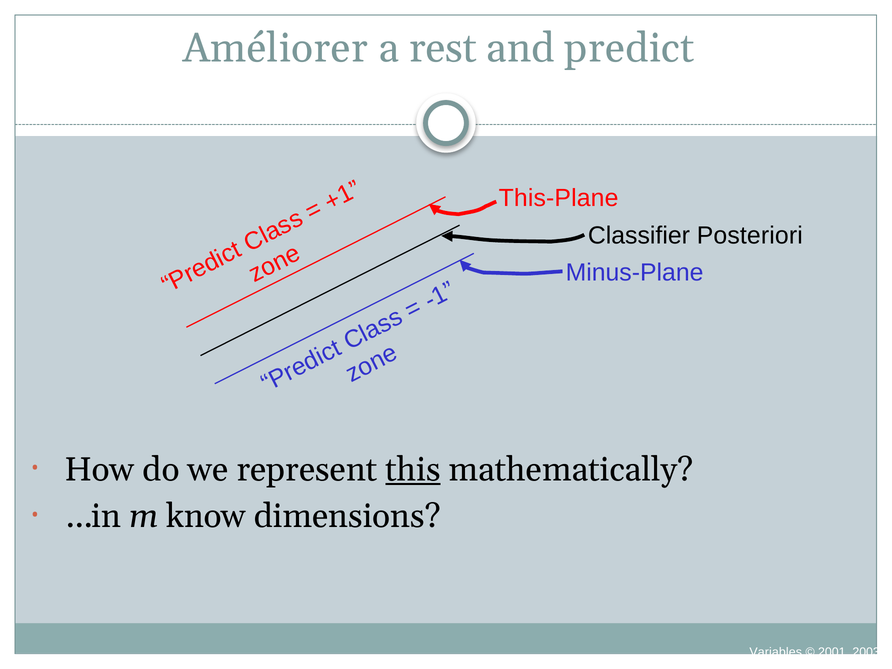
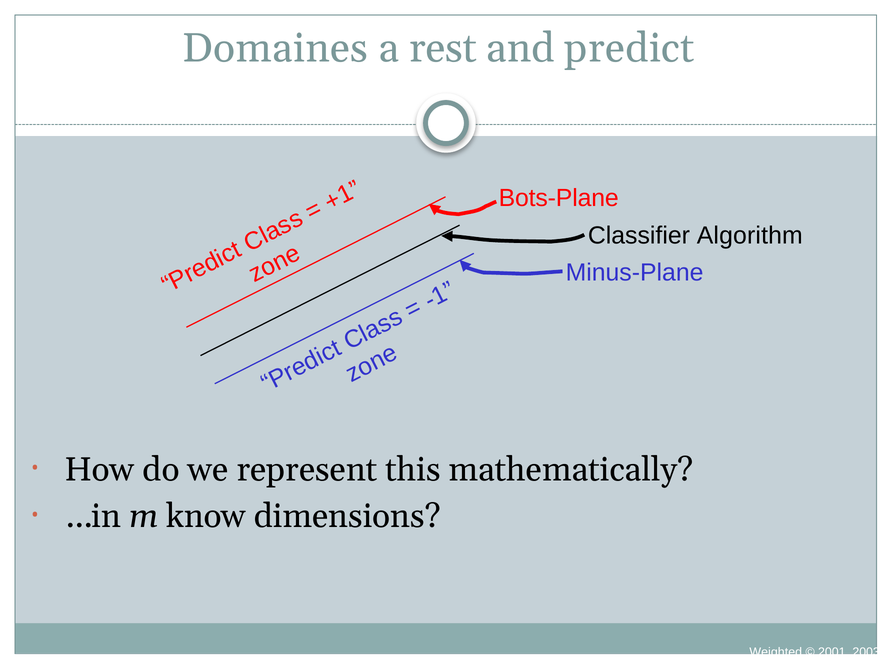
Améliorer: Améliorer -> Domaines
This-Plane: This-Plane -> Bots-Plane
Posteriori: Posteriori -> Algorithm
this underline: present -> none
Variables: Variables -> Weighted
